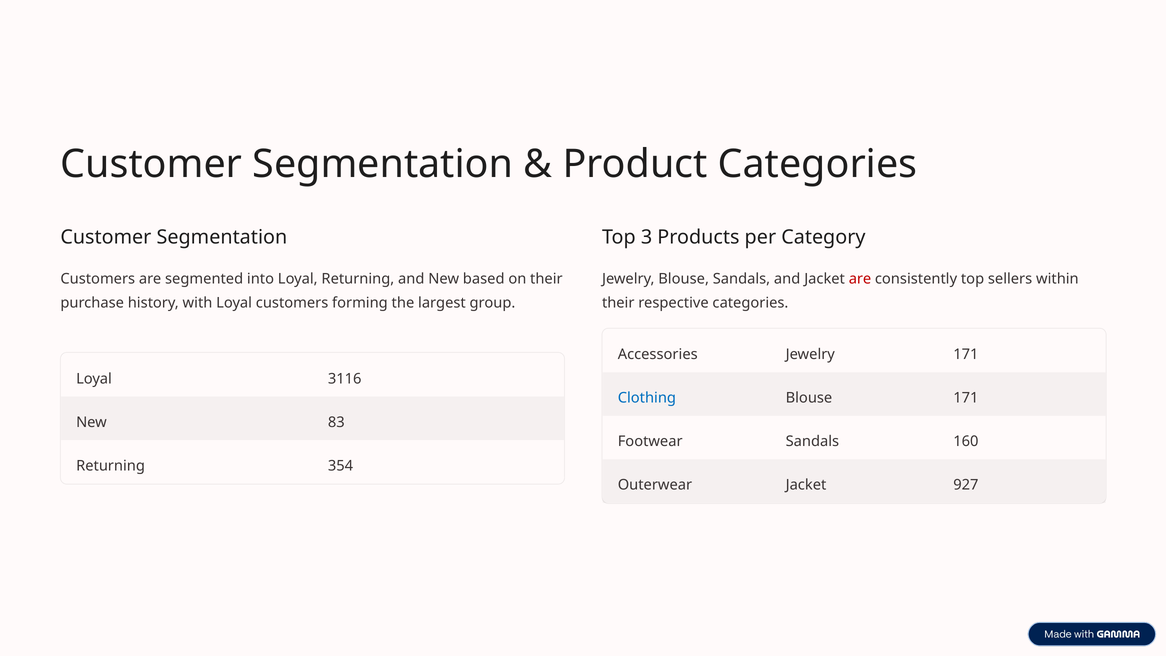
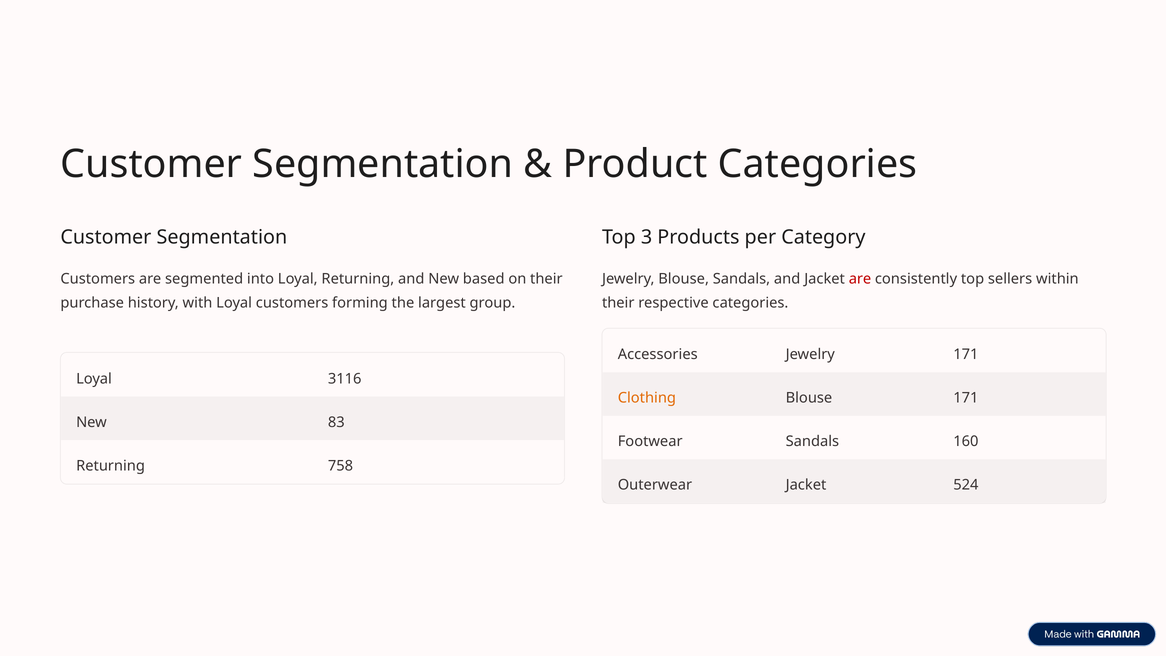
Clothing colour: blue -> orange
354: 354 -> 758
927: 927 -> 524
